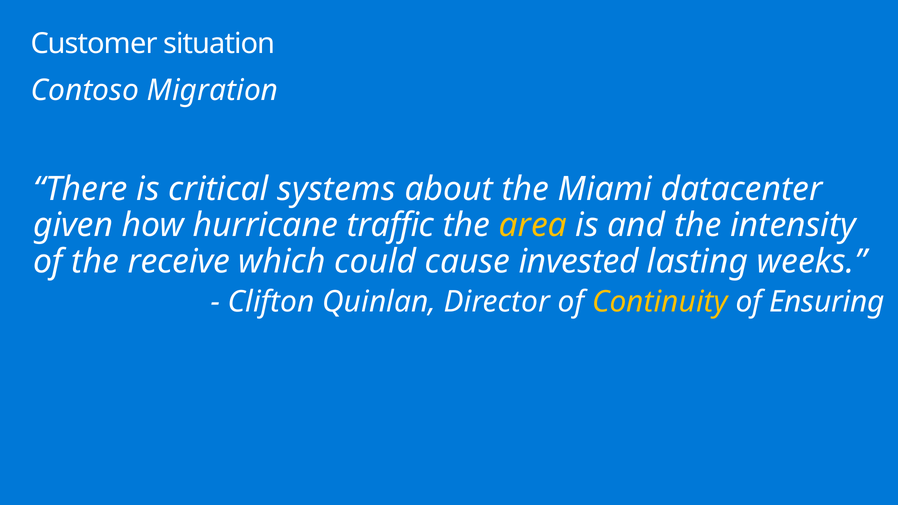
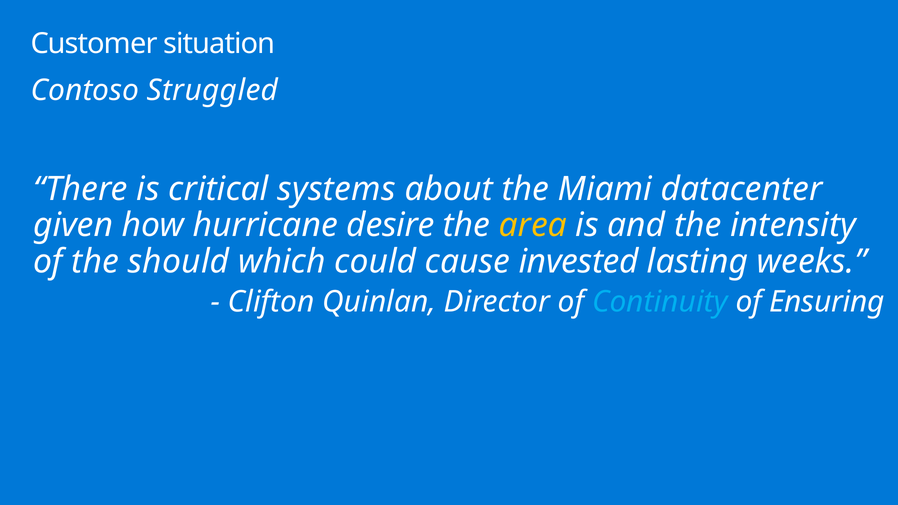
Migration: Migration -> Struggled
traffic: traffic -> desire
receive: receive -> should
Continuity colour: yellow -> light blue
